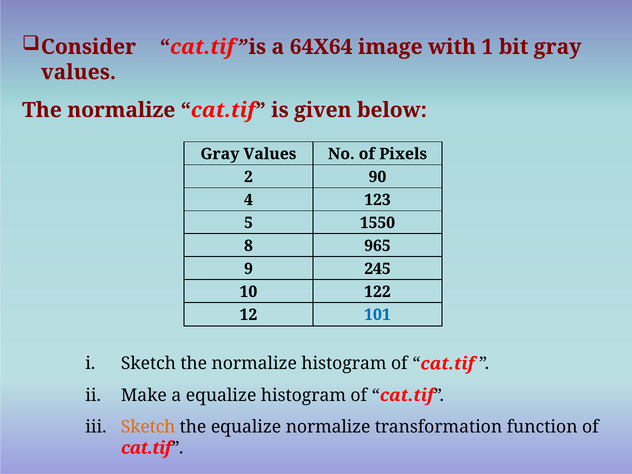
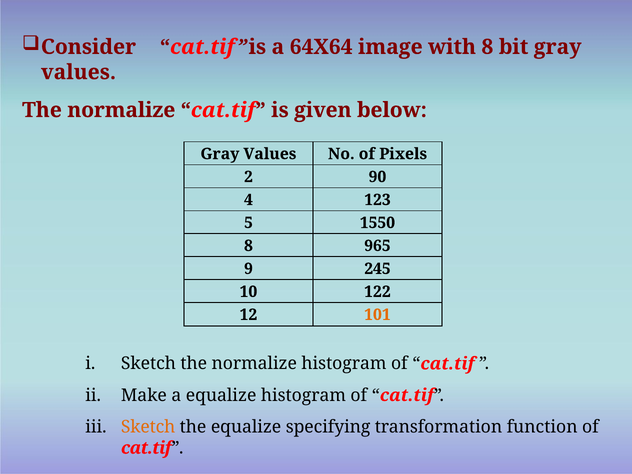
with 1: 1 -> 8
101 colour: blue -> orange
equalize normalize: normalize -> specifying
